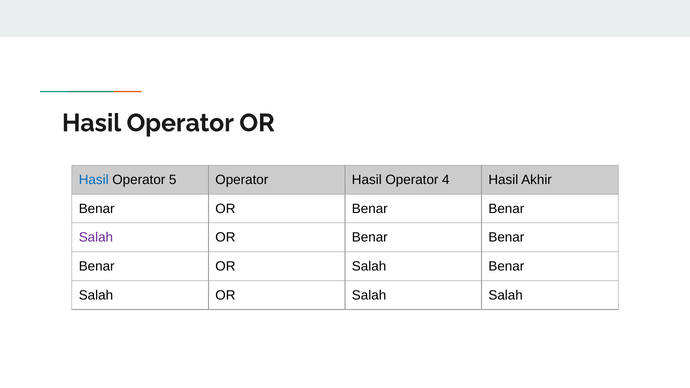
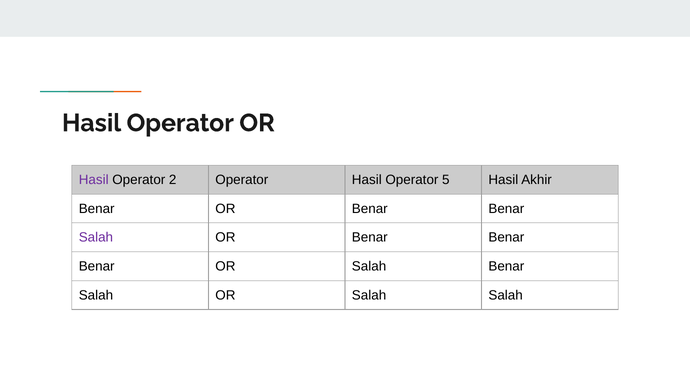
Hasil at (94, 180) colour: blue -> purple
5: 5 -> 2
4: 4 -> 5
